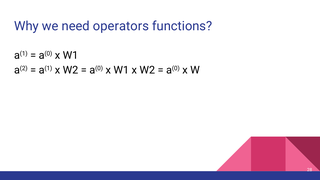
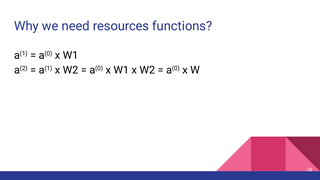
operators: operators -> resources
